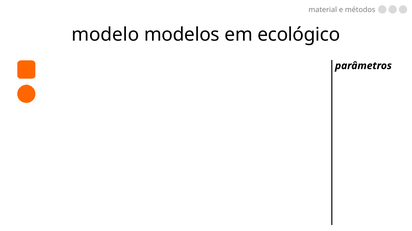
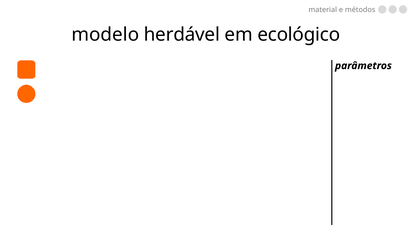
modelos: modelos -> herdável
